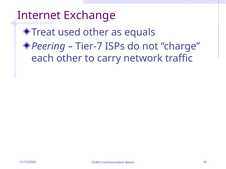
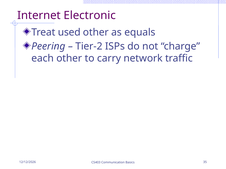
Exchange: Exchange -> Electronic
Tier-7: Tier-7 -> Tier-2
